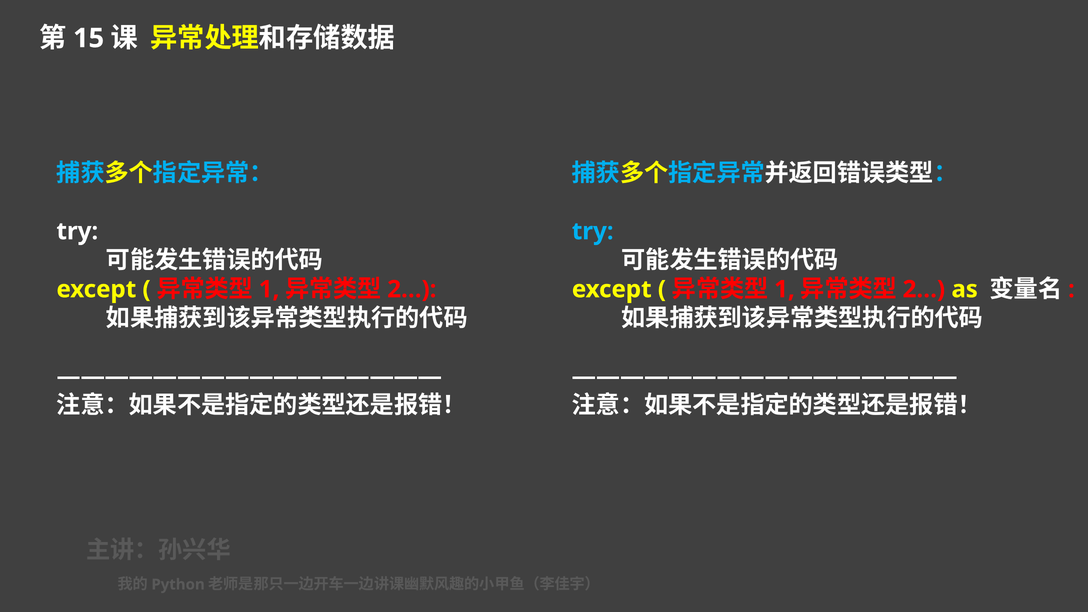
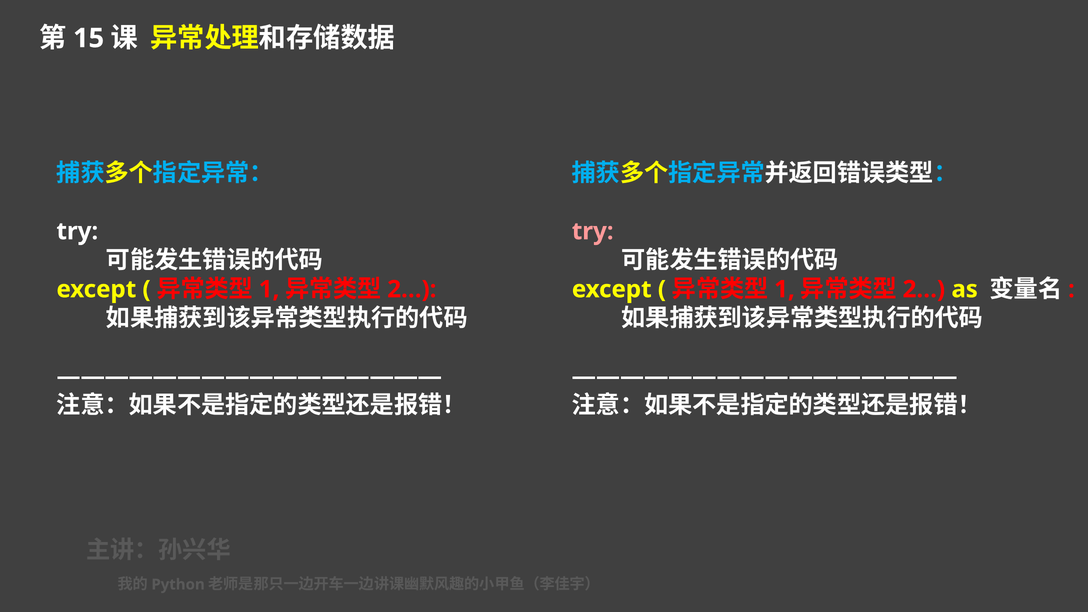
try at (593, 231) colour: light blue -> pink
